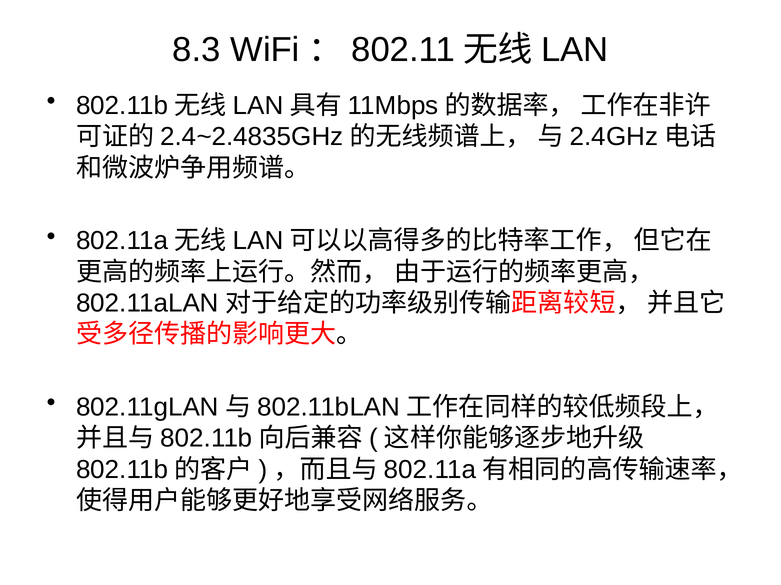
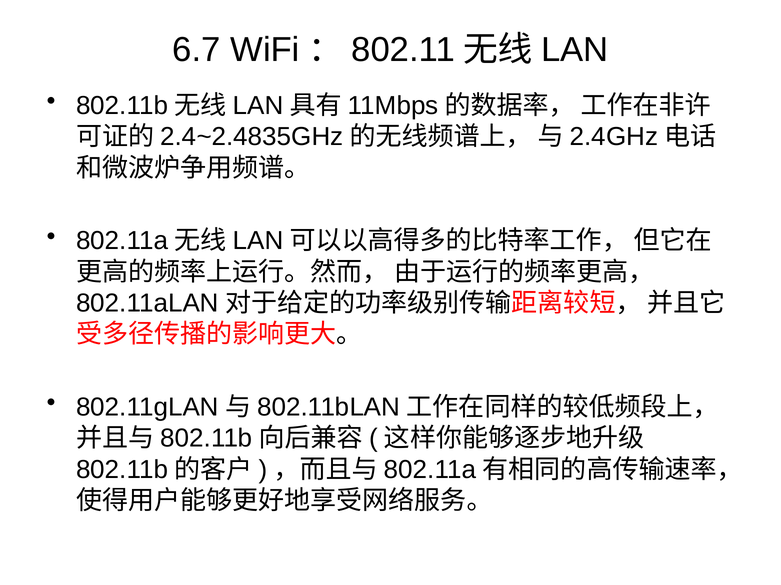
8.3: 8.3 -> 6.7
